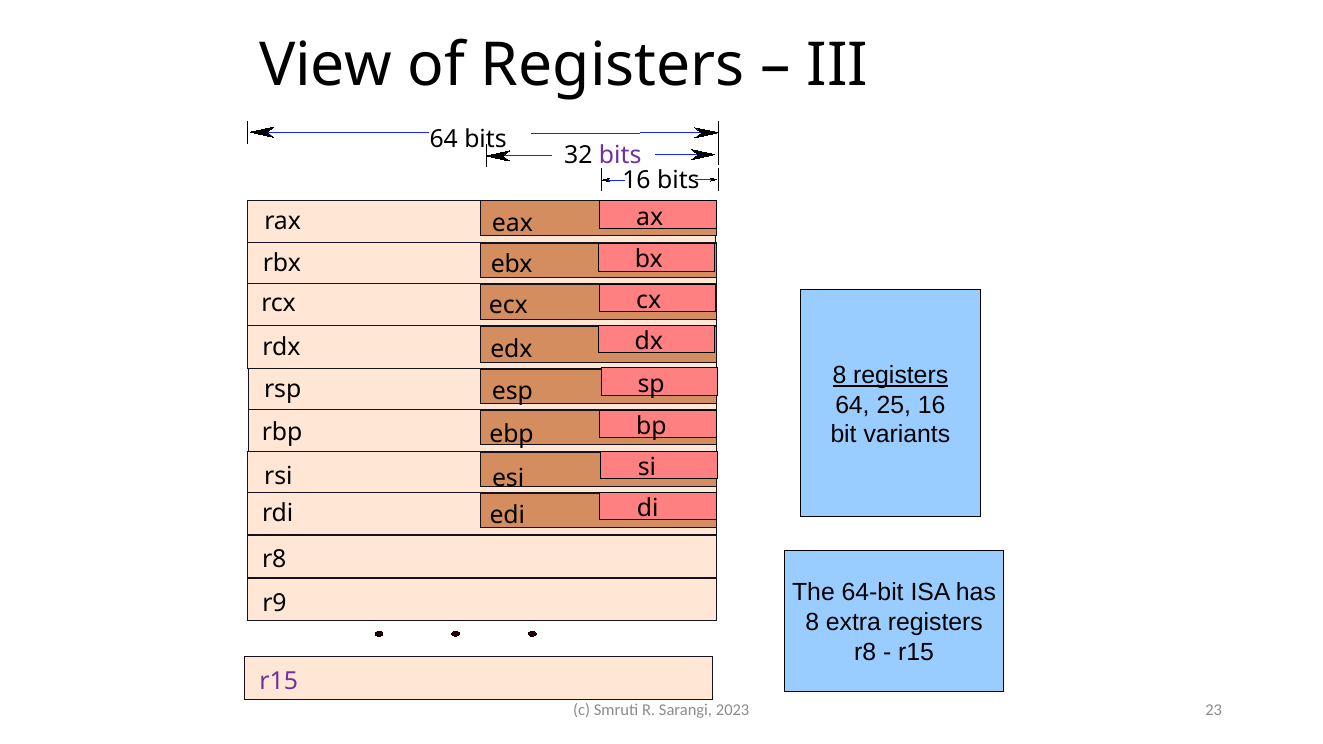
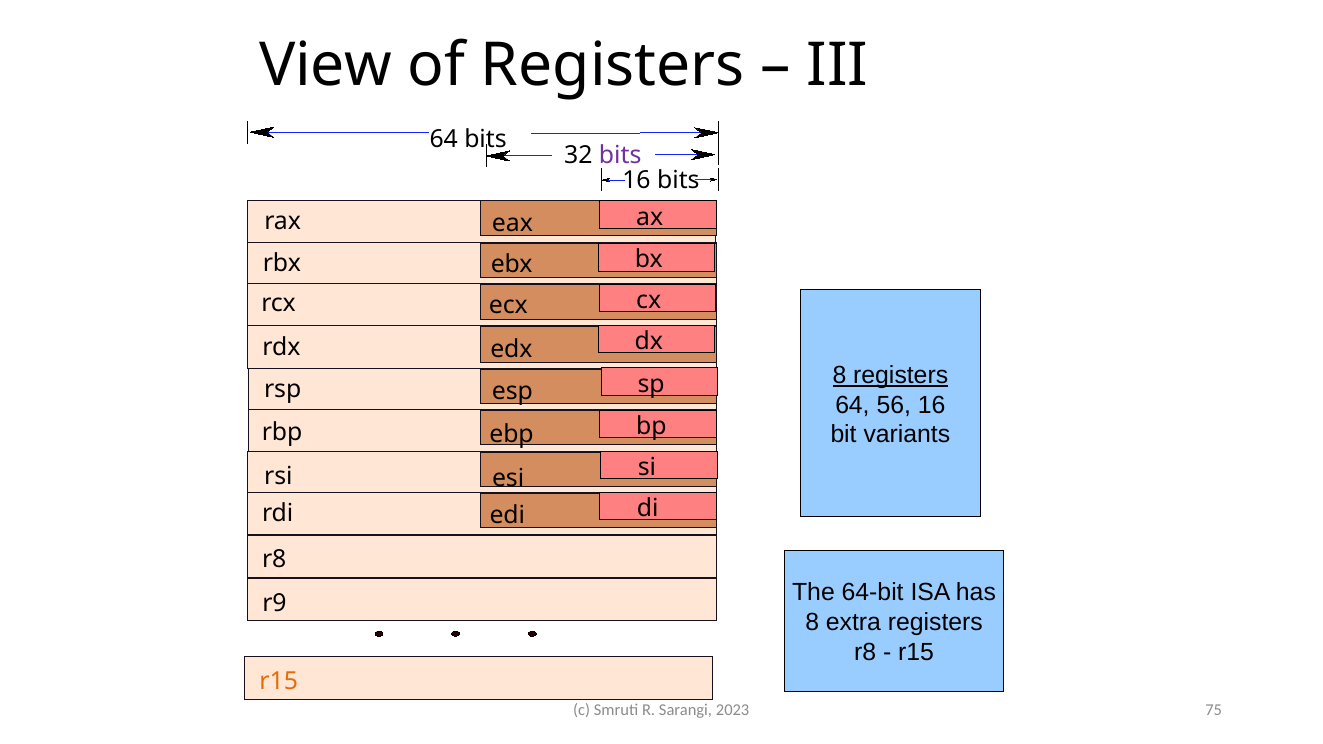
25: 25 -> 56
r15 at (279, 681) colour: purple -> orange
23: 23 -> 75
